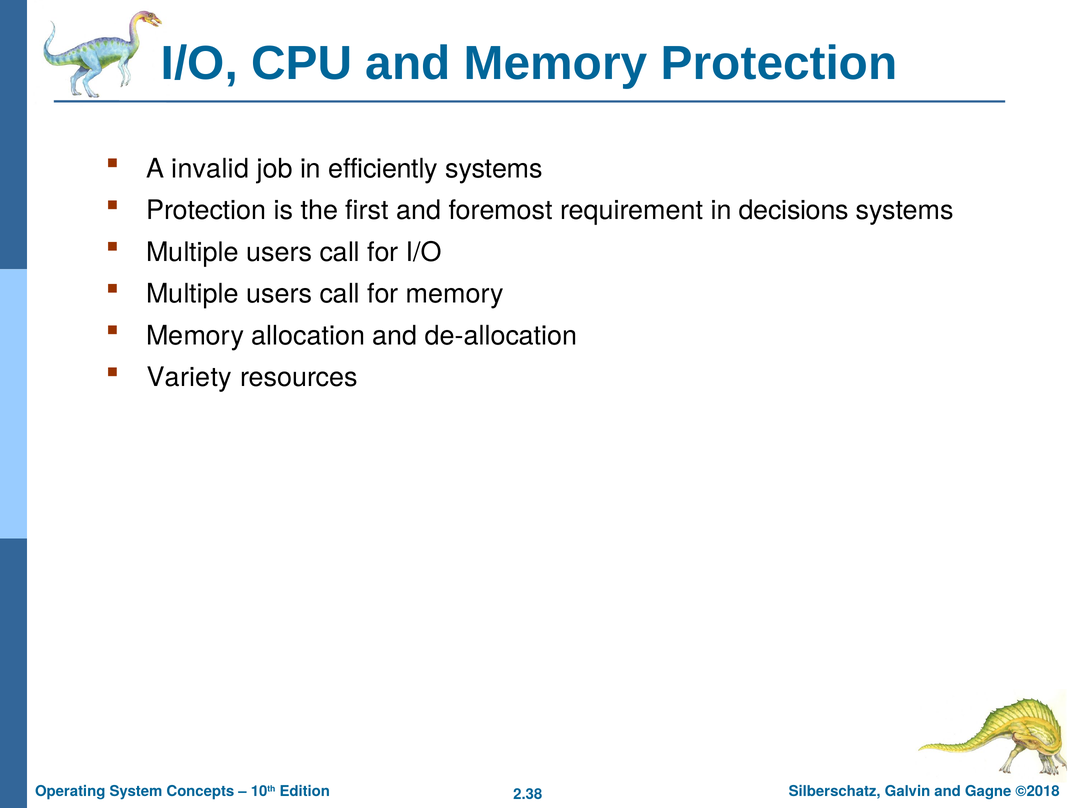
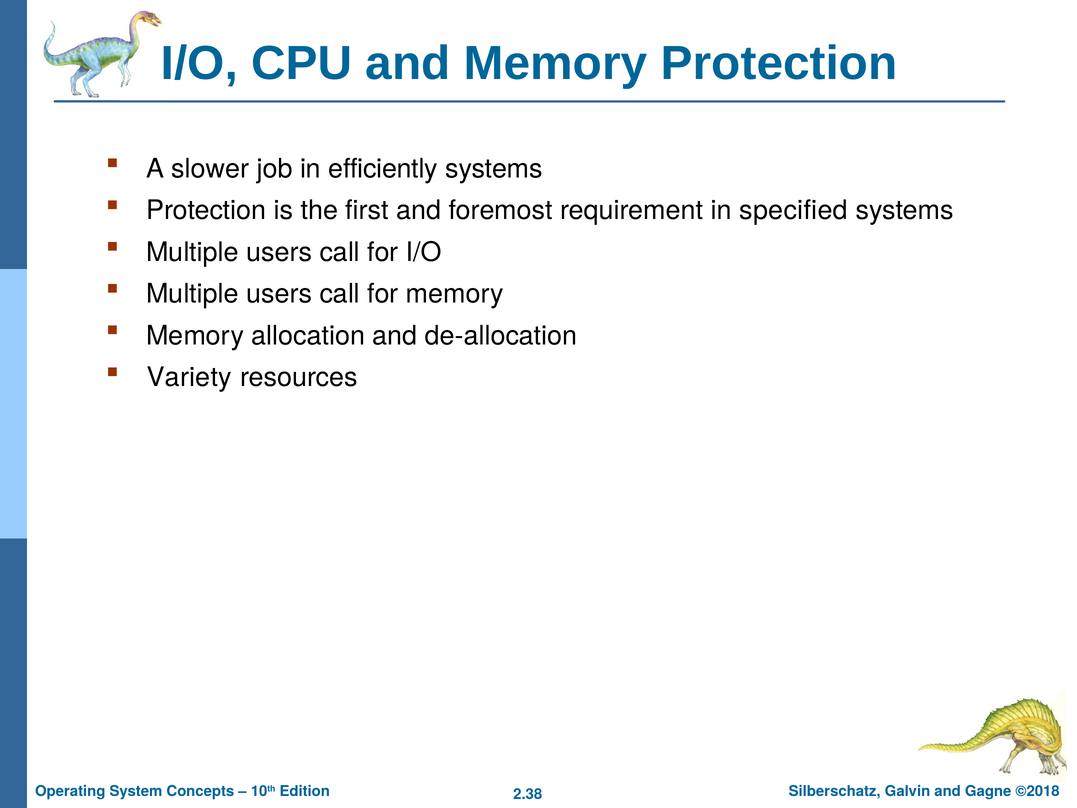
invalid: invalid -> slower
decisions: decisions -> specified
